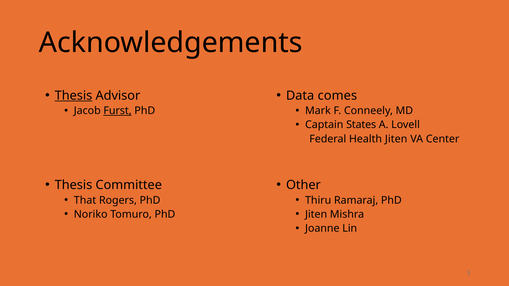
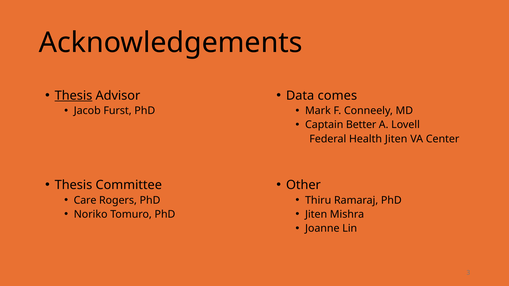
Furst underline: present -> none
States: States -> Better
That: That -> Care
